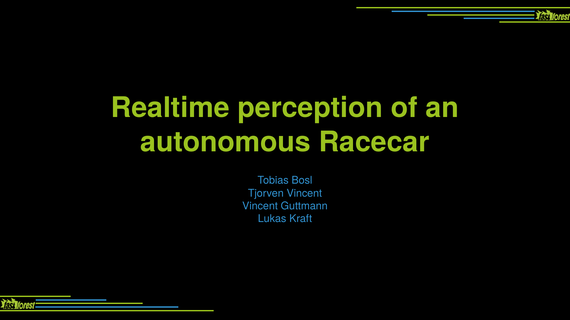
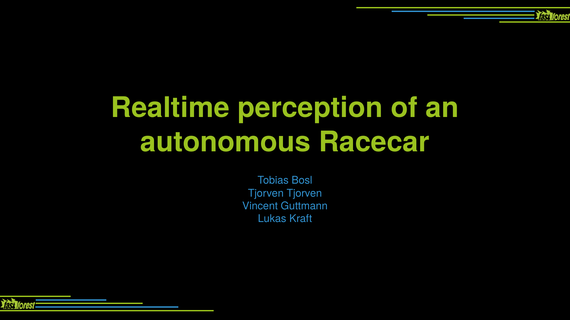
Tjorven Vincent: Vincent -> Tjorven
